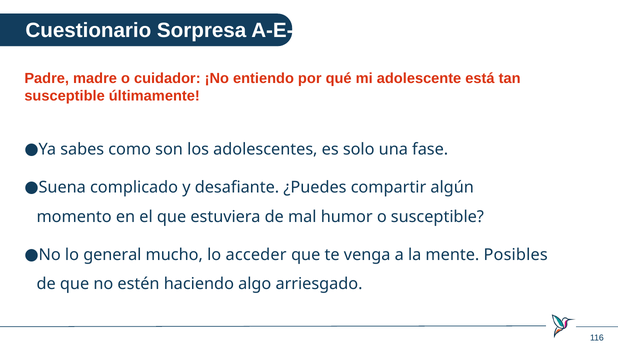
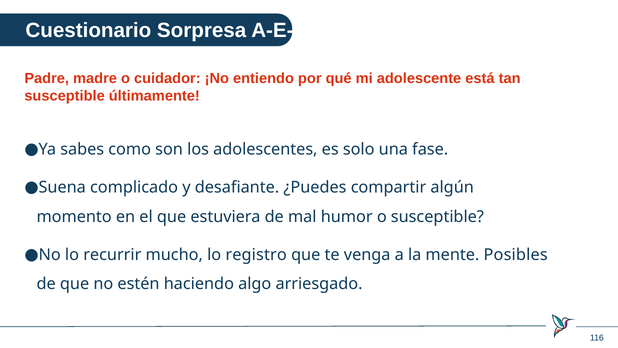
general: general -> recurrir
acceder: acceder -> registro
